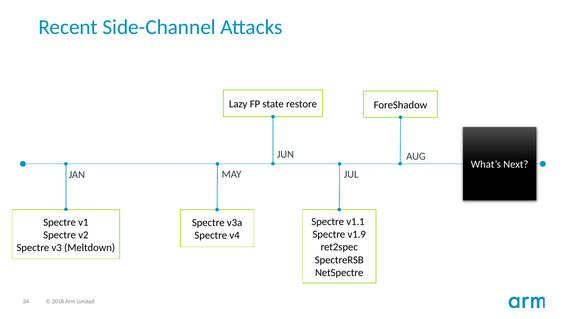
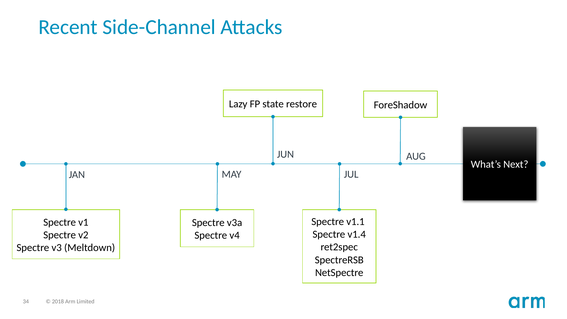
v1.9: v1.9 -> v1.4
